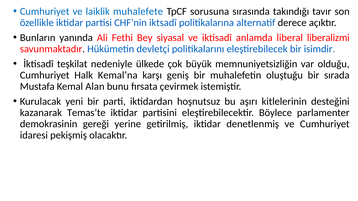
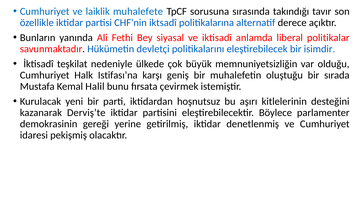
liberalizmi: liberalizmi -> politikalar
Kemal’na: Kemal’na -> Istifası’na
Alan: Alan -> Halil
Temas’te: Temas’te -> Derviş’te
